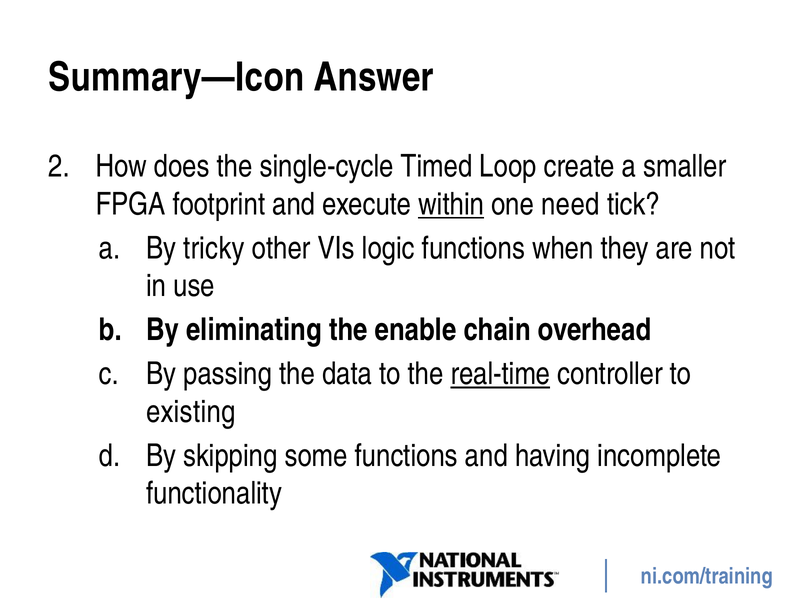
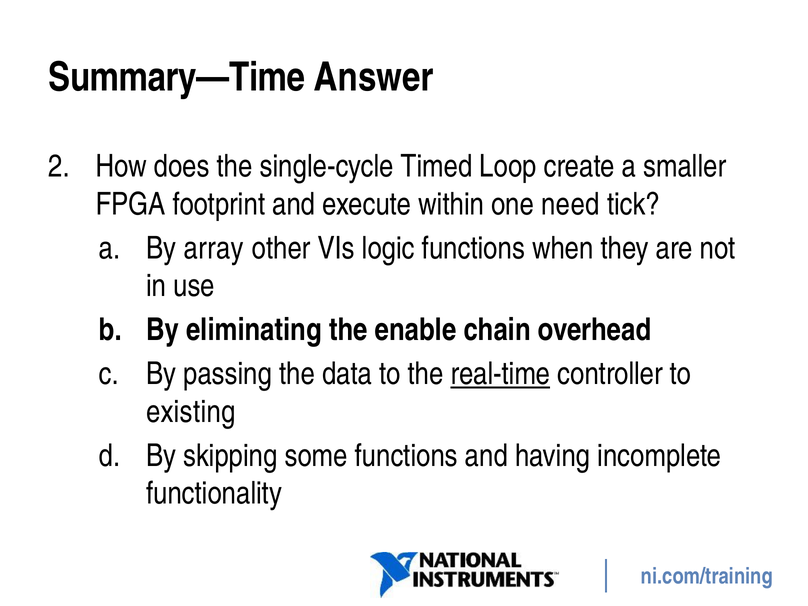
Summary—Icon: Summary—Icon -> Summary—Time
within underline: present -> none
tricky: tricky -> array
